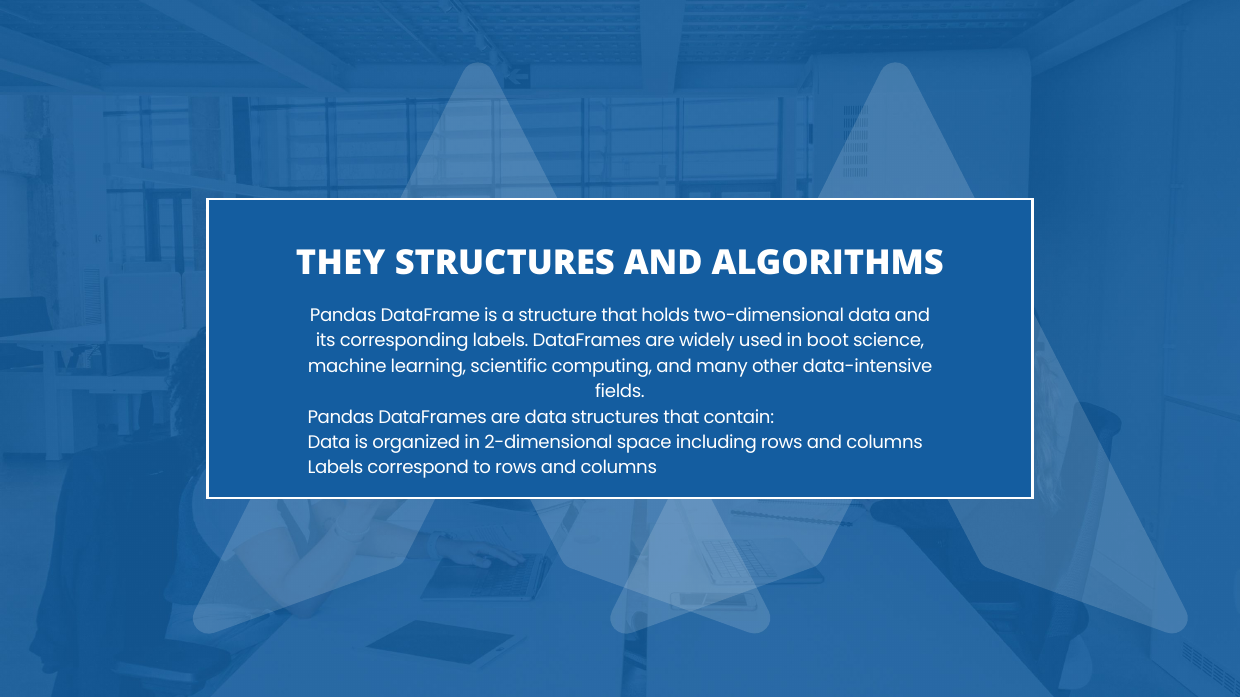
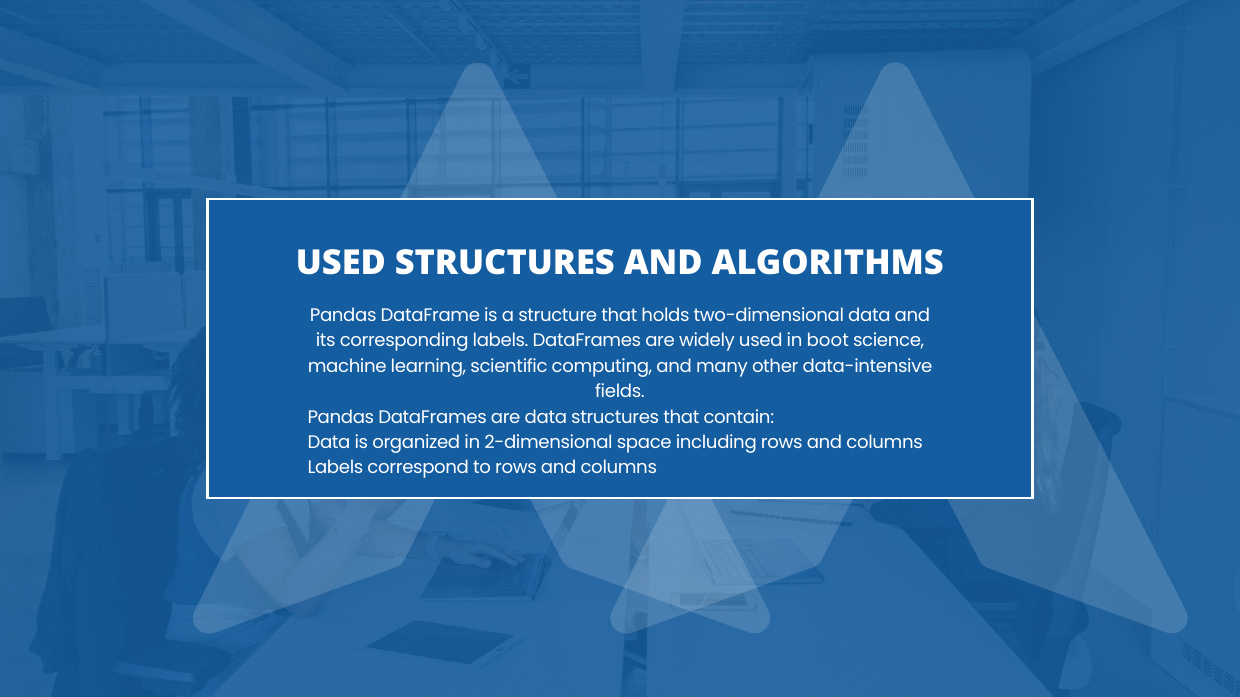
THEY at (341, 264): THEY -> USED
